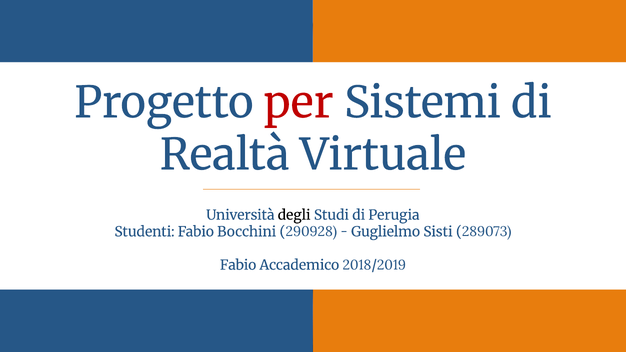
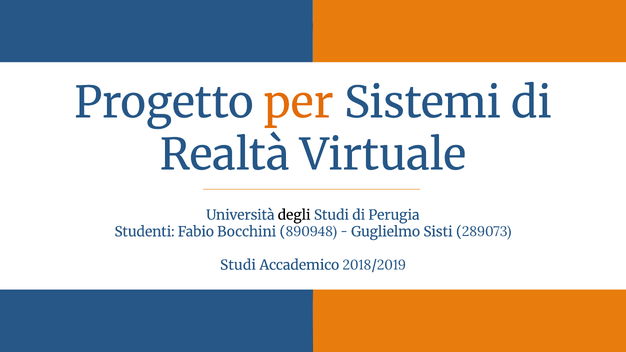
per colour: red -> orange
290928: 290928 -> 890948
Fabio at (238, 265): Fabio -> Studi
